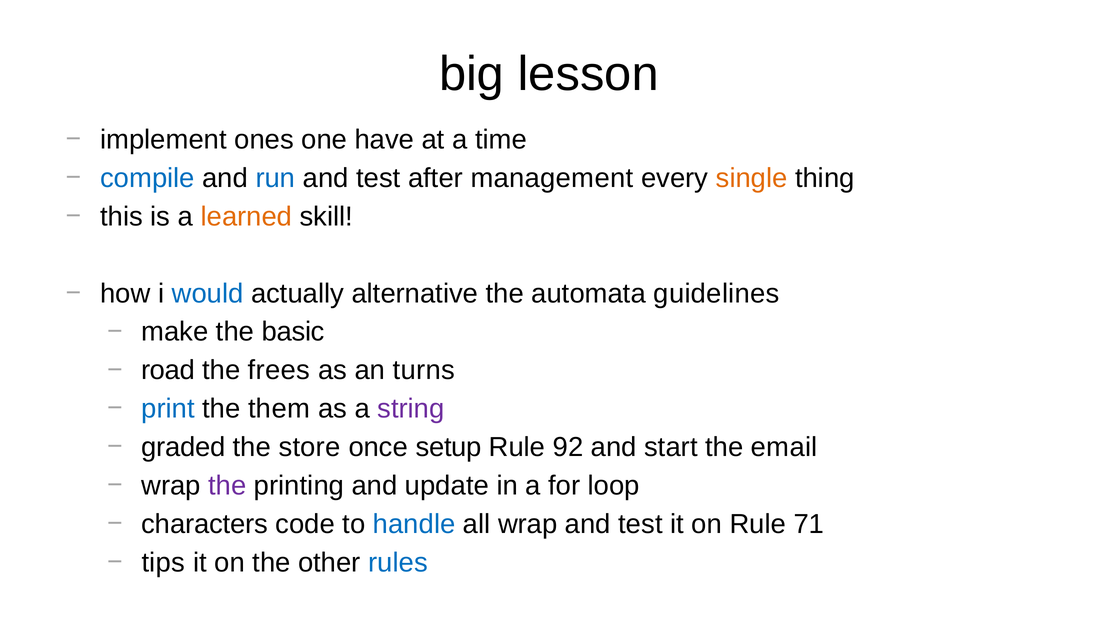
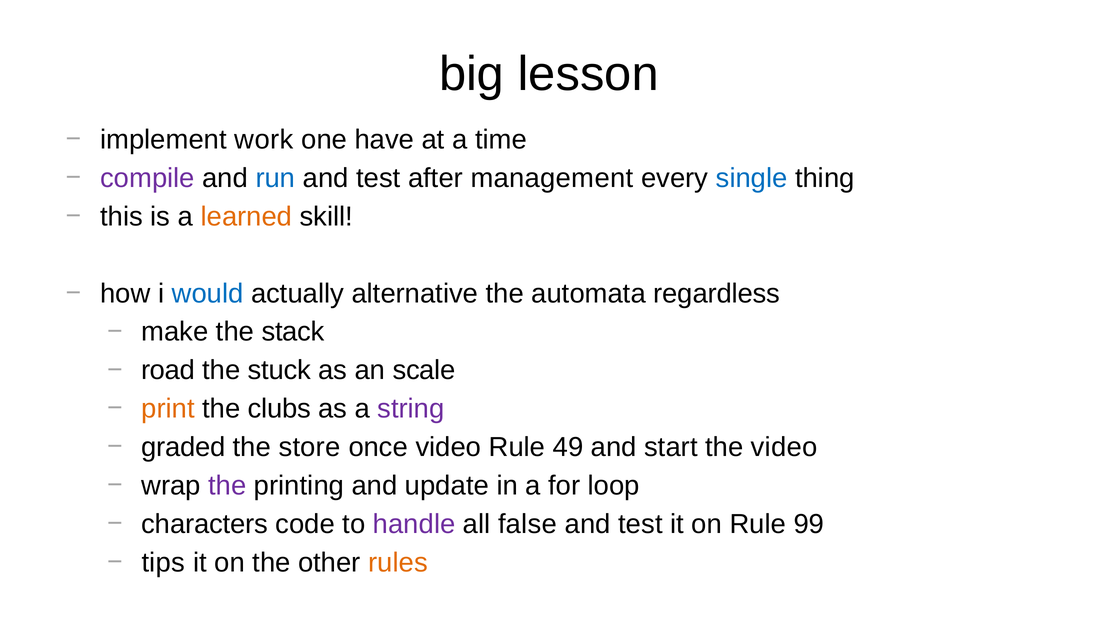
ones: ones -> work
compile colour: blue -> purple
single colour: orange -> blue
guidelines: guidelines -> regardless
basic: basic -> stack
frees: frees -> stuck
turns: turns -> scale
print colour: blue -> orange
them: them -> clubs
once setup: setup -> video
92: 92 -> 49
the email: email -> video
handle colour: blue -> purple
all wrap: wrap -> false
71: 71 -> 99
rules colour: blue -> orange
